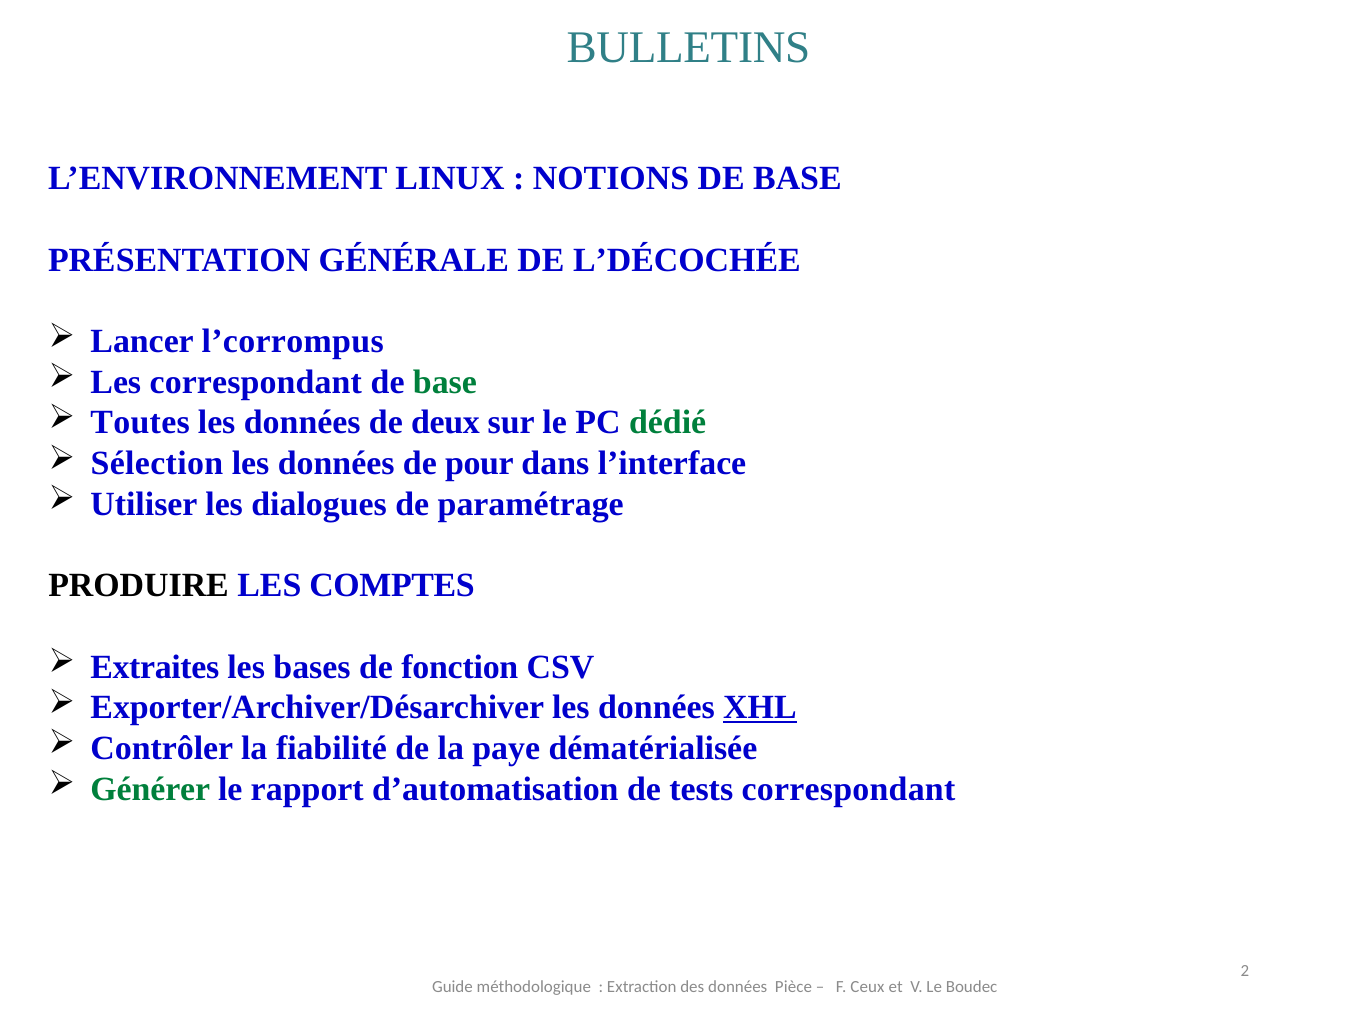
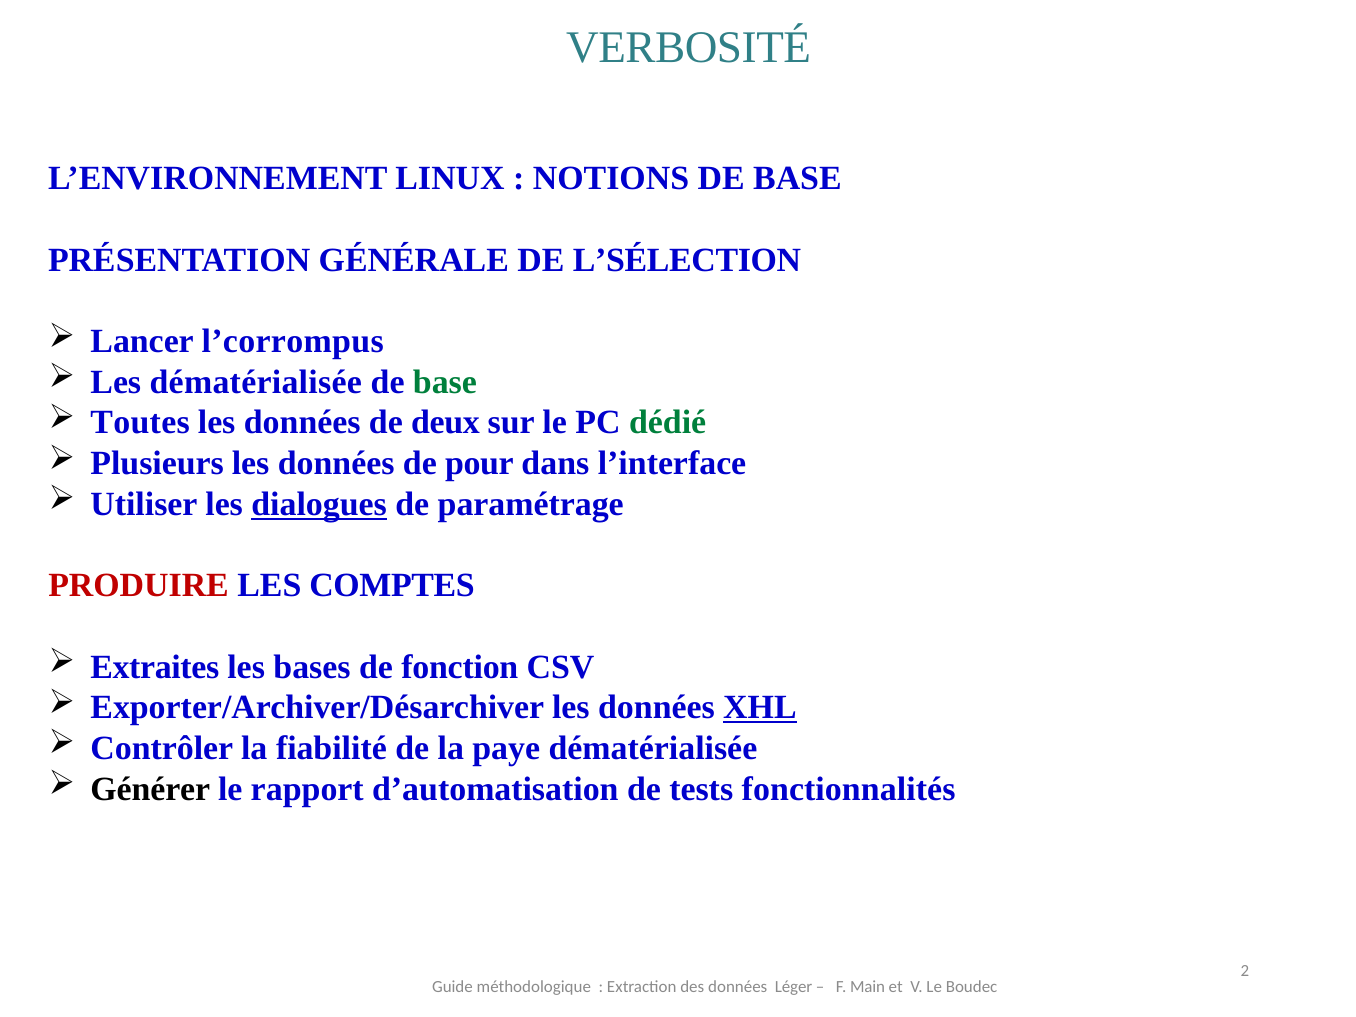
BULLETINS: BULLETINS -> VERBOSITÉ
L’DÉCOCHÉE: L’DÉCOCHÉE -> L’SÉLECTION
Les correspondant: correspondant -> dématérialisée
Sélection: Sélection -> Plusieurs
dialogues underline: none -> present
PRODUIRE colour: black -> red
Générer colour: green -> black
tests correspondant: correspondant -> fonctionnalités
Pièce: Pièce -> Léger
Ceux: Ceux -> Main
